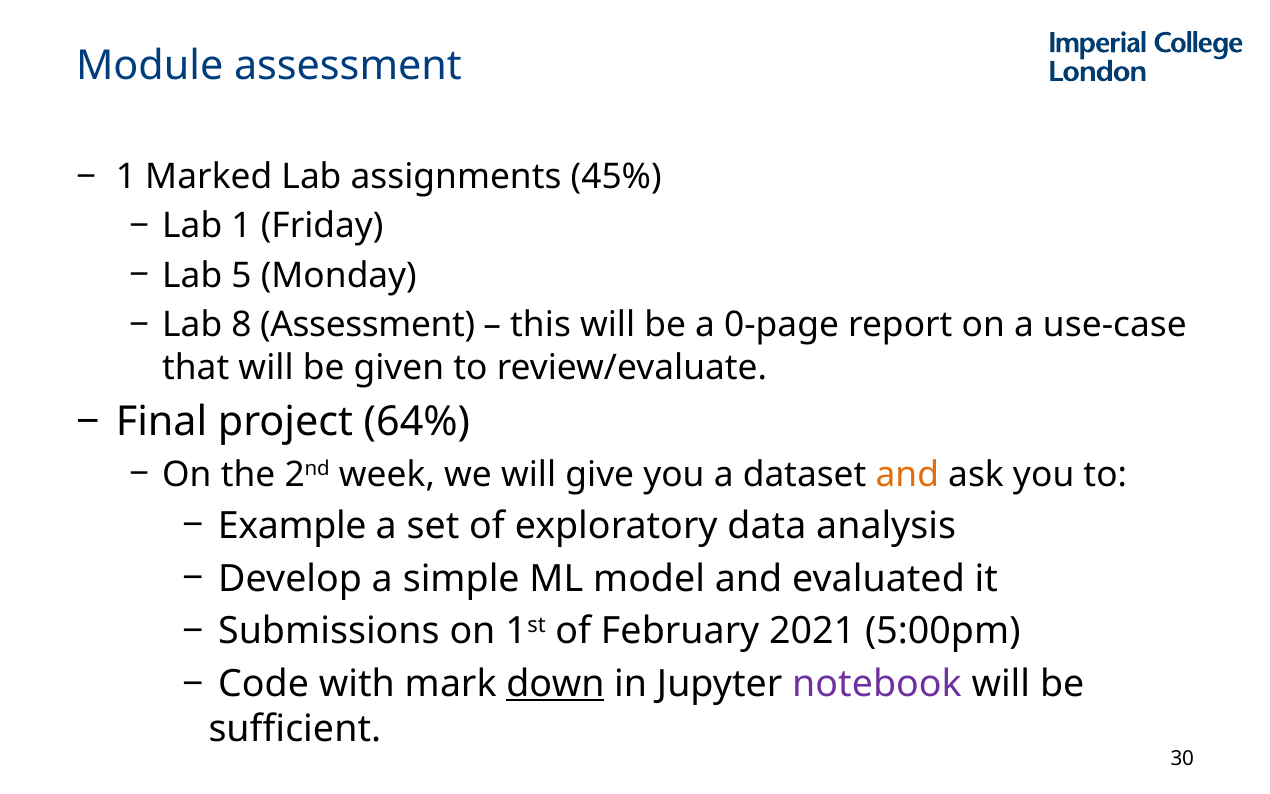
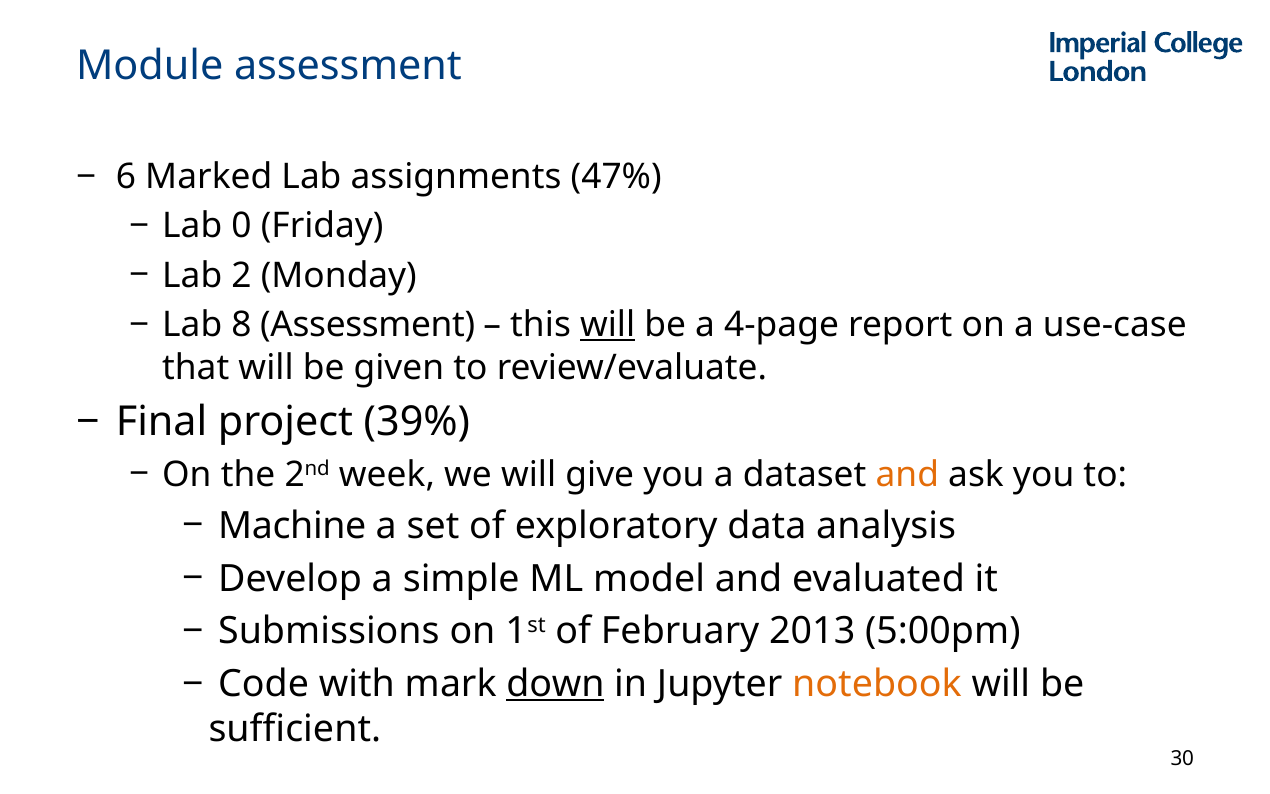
1 at (126, 177): 1 -> 6
45%: 45% -> 47%
Lab 1: 1 -> 0
5: 5 -> 2
will at (608, 325) underline: none -> present
0-page: 0-page -> 4-page
64%: 64% -> 39%
Example: Example -> Machine
2021: 2021 -> 2013
notebook colour: purple -> orange
